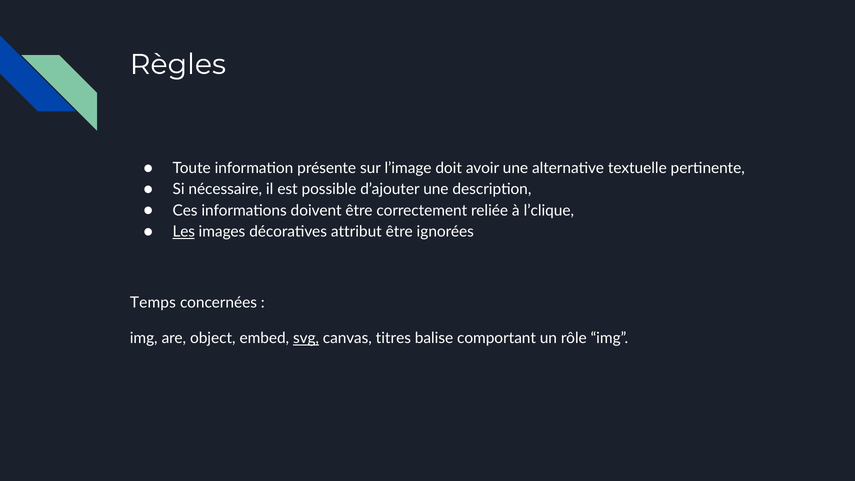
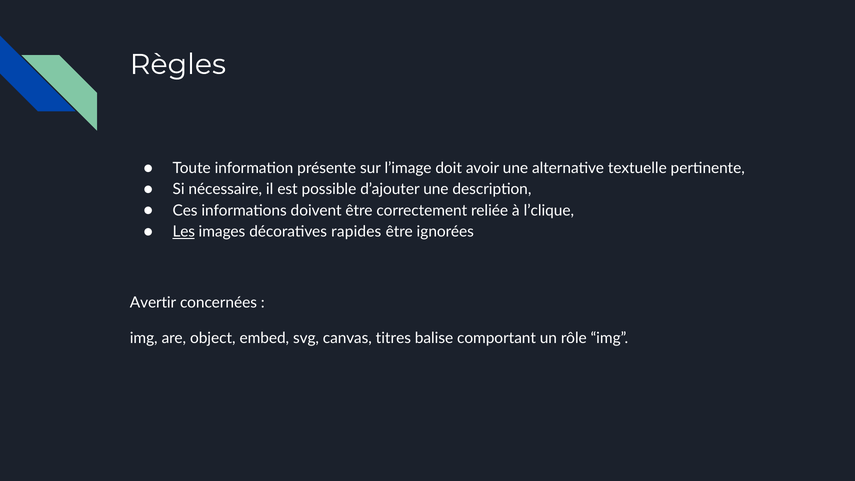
attribut: attribut -> rapides
Temps: Temps -> Avertir
svg underline: present -> none
